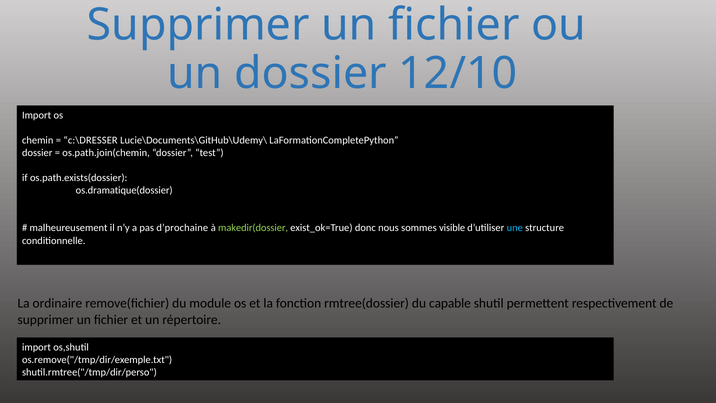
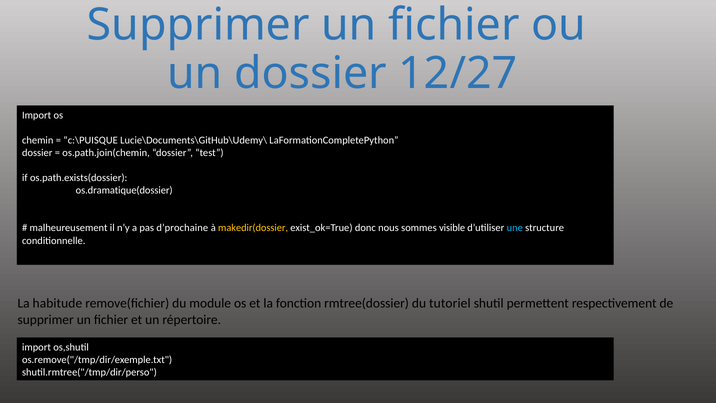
12/10: 12/10 -> 12/27
c:\DRESSER: c:\DRESSER -> c:\PUISQUE
makedir(dossier colour: light green -> yellow
ordinaire: ordinaire -> habitude
capable: capable -> tutoriel
